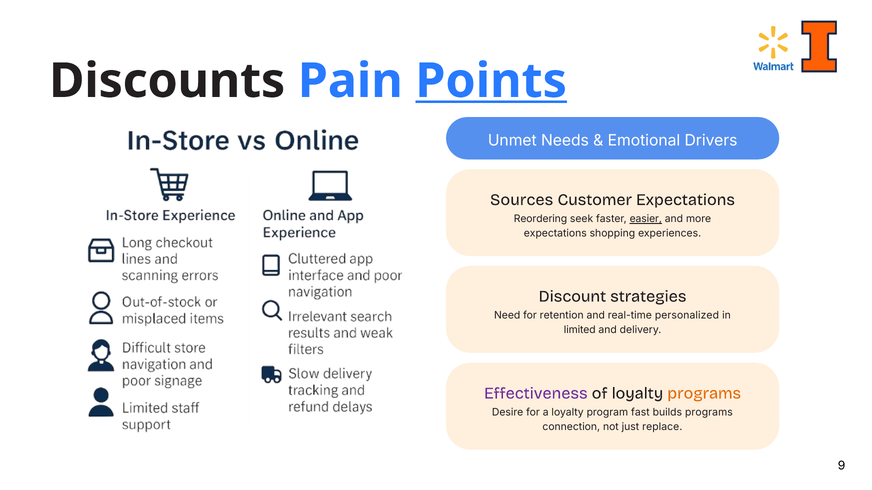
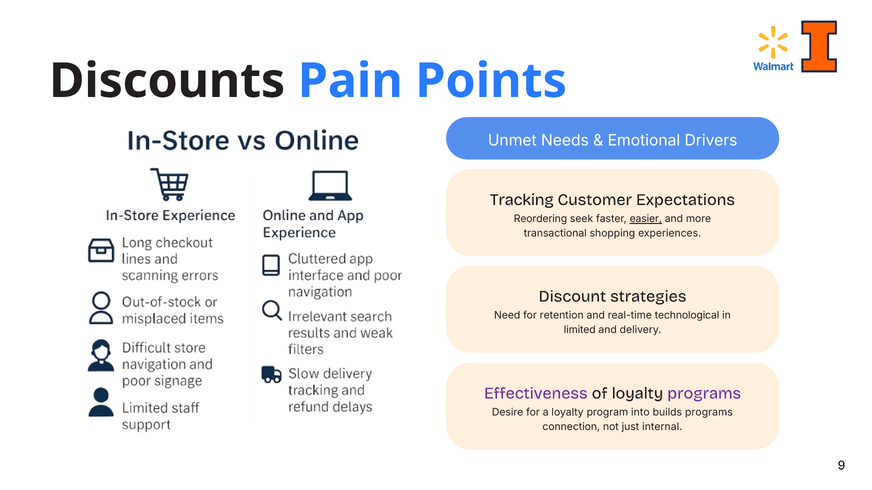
Points underline: present -> none
Sources: Sources -> Tracking
expectations at (555, 234): expectations -> transactional
personalized: personalized -> technological
programs at (704, 394) colour: orange -> purple
fast: fast -> into
replace: replace -> internal
